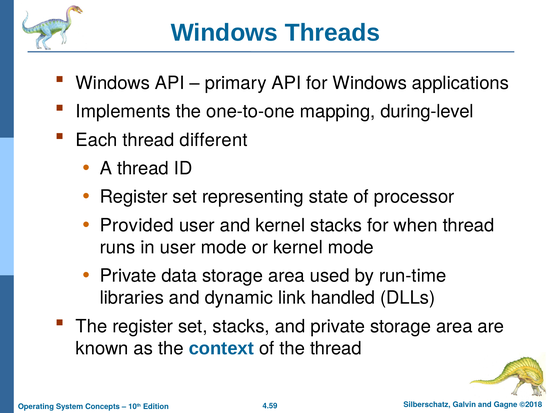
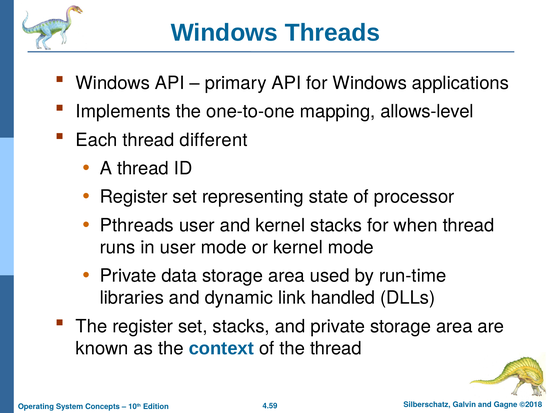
during-level: during-level -> allows-level
Provided: Provided -> Pthreads
